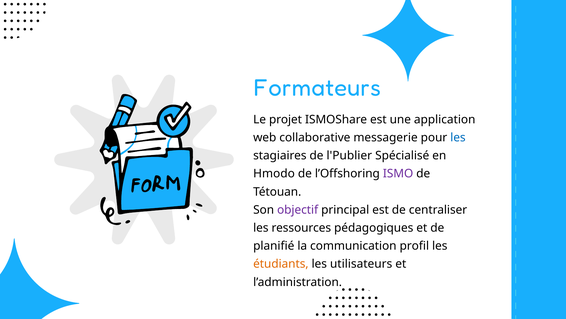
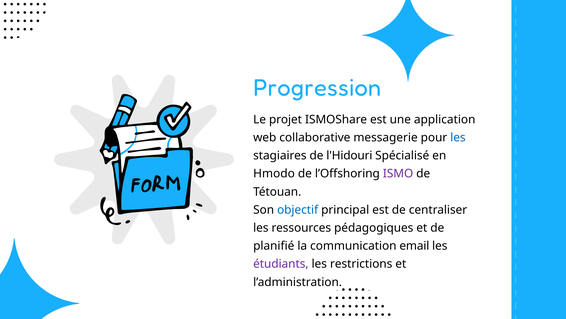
Formateurs: Formateurs -> Progression
l'Publier: l'Publier -> l'Hidouri
objectif colour: purple -> blue
profil: profil -> email
étudiants colour: orange -> purple
utilisateurs: utilisateurs -> restrictions
